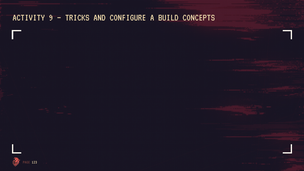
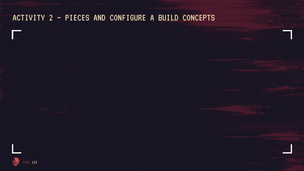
9: 9 -> 2
TRICKS: TRICKS -> PIECES
